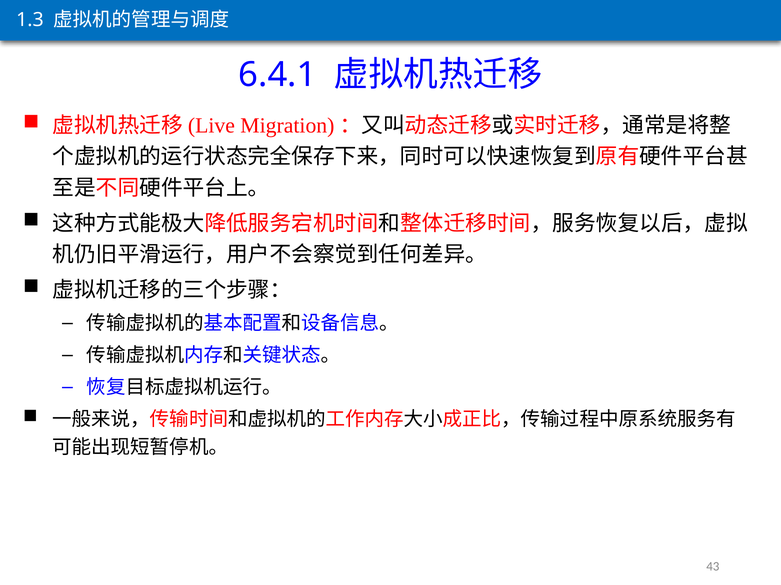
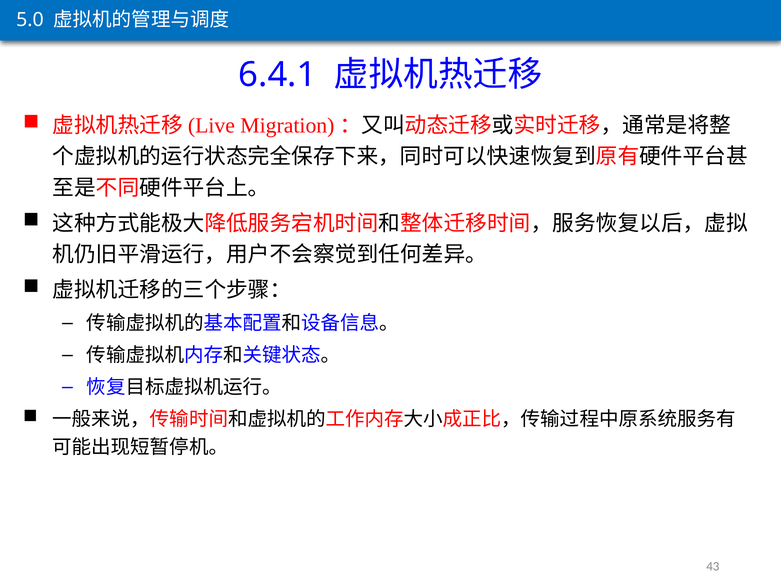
1.3: 1.3 -> 5.0
